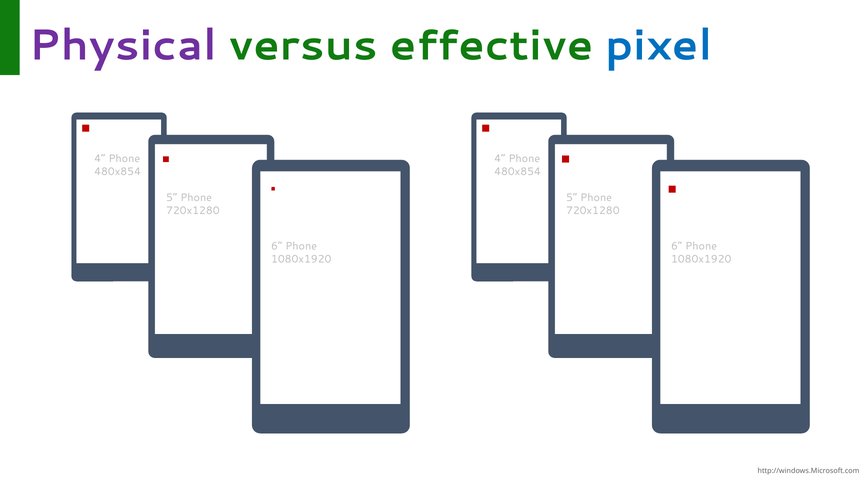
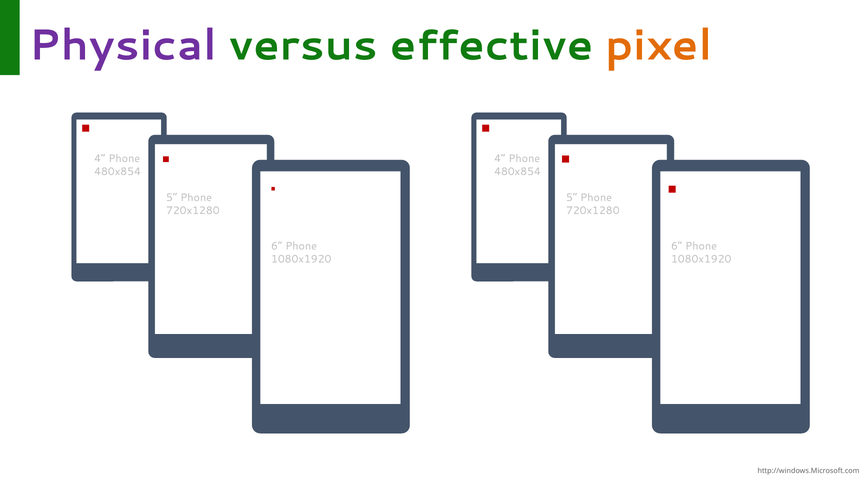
pixel colour: blue -> orange
